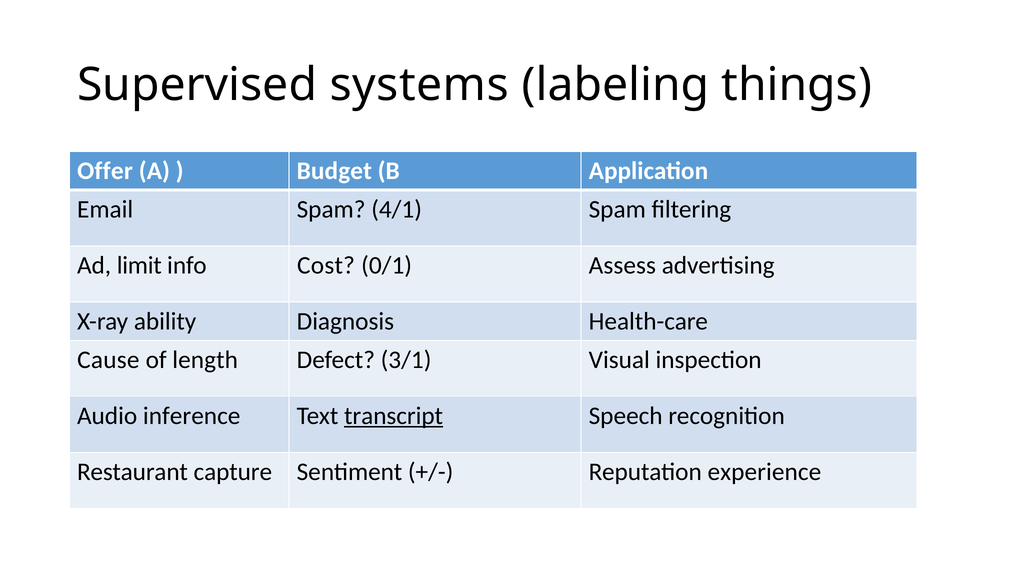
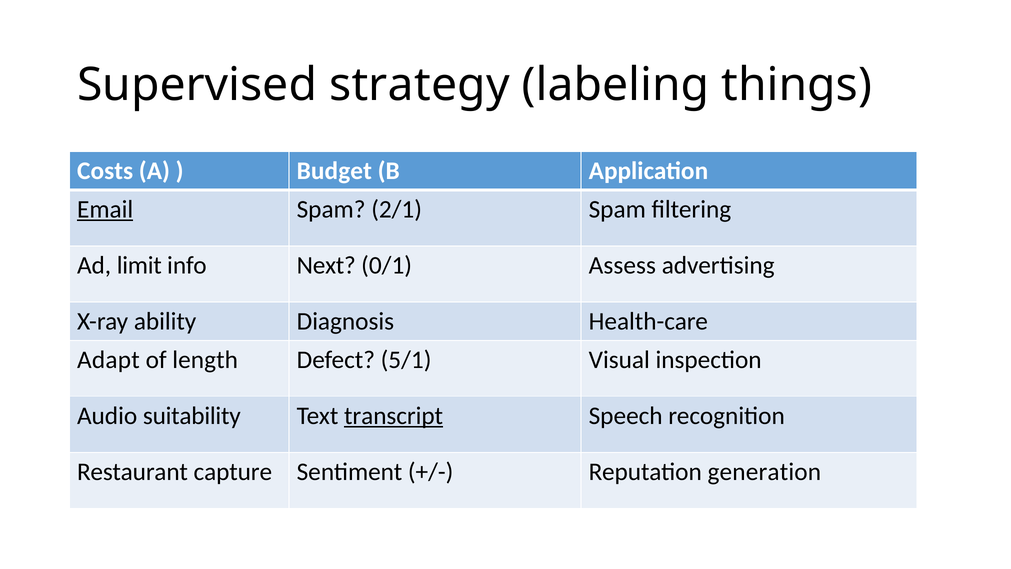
systems: systems -> strategy
Offer: Offer -> Costs
Email underline: none -> present
4/1: 4/1 -> 2/1
Cost: Cost -> Next
Cause: Cause -> Adapt
3/1: 3/1 -> 5/1
inference: inference -> suitability
experience: experience -> generation
